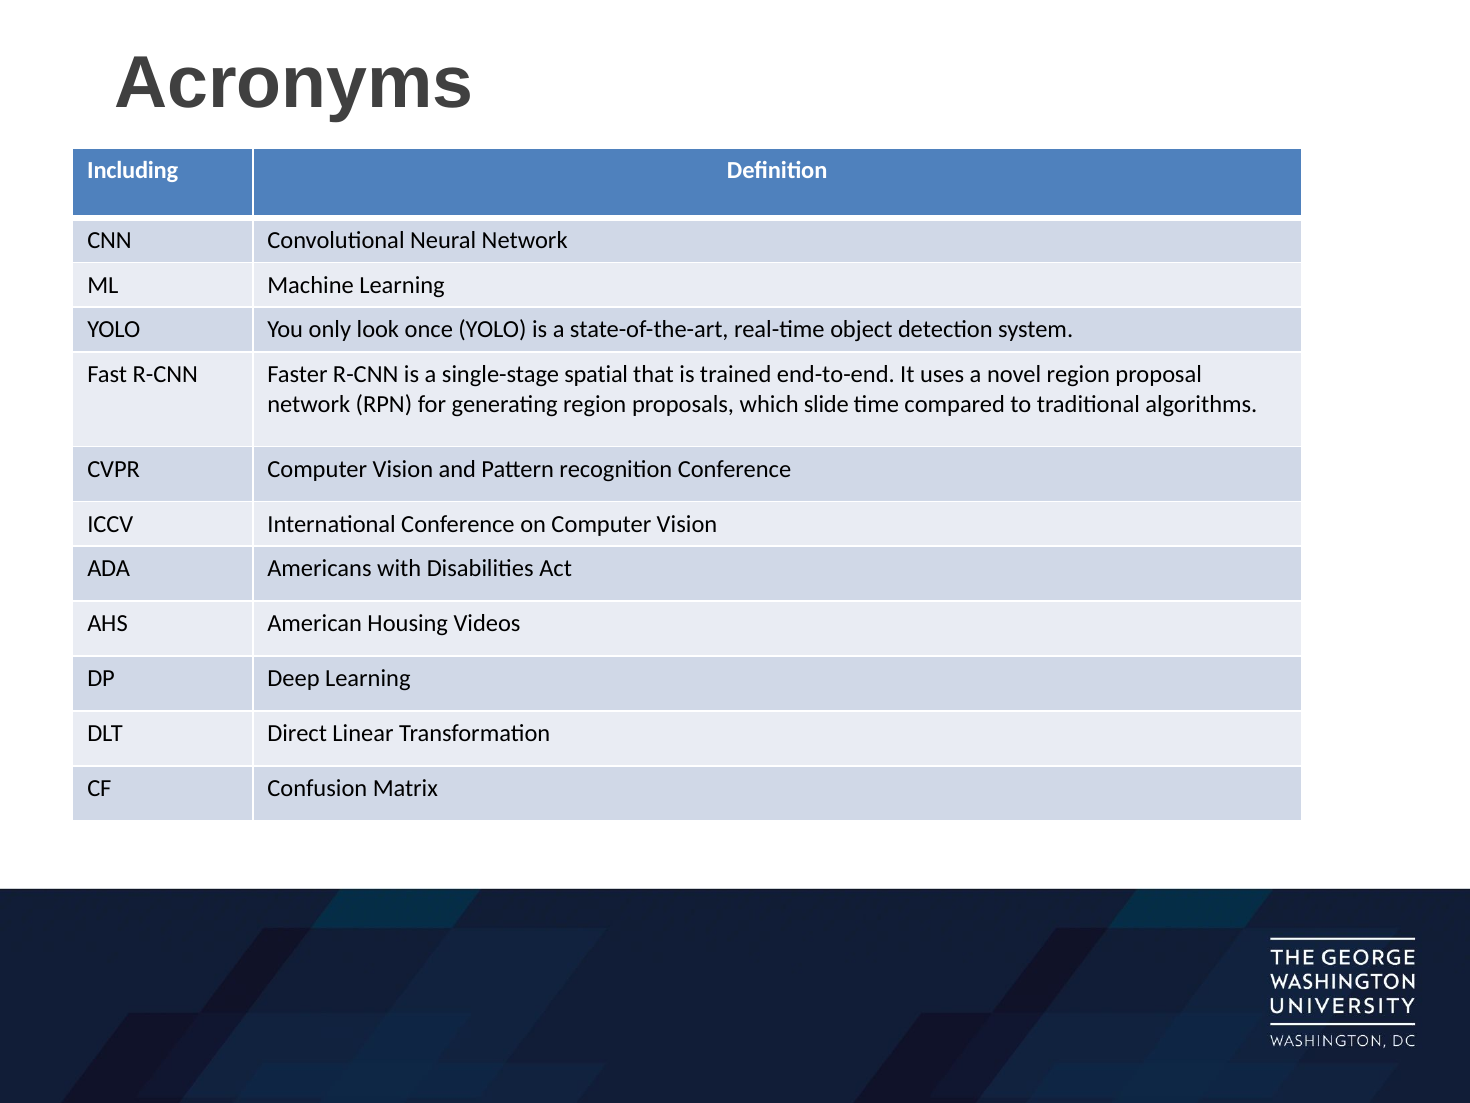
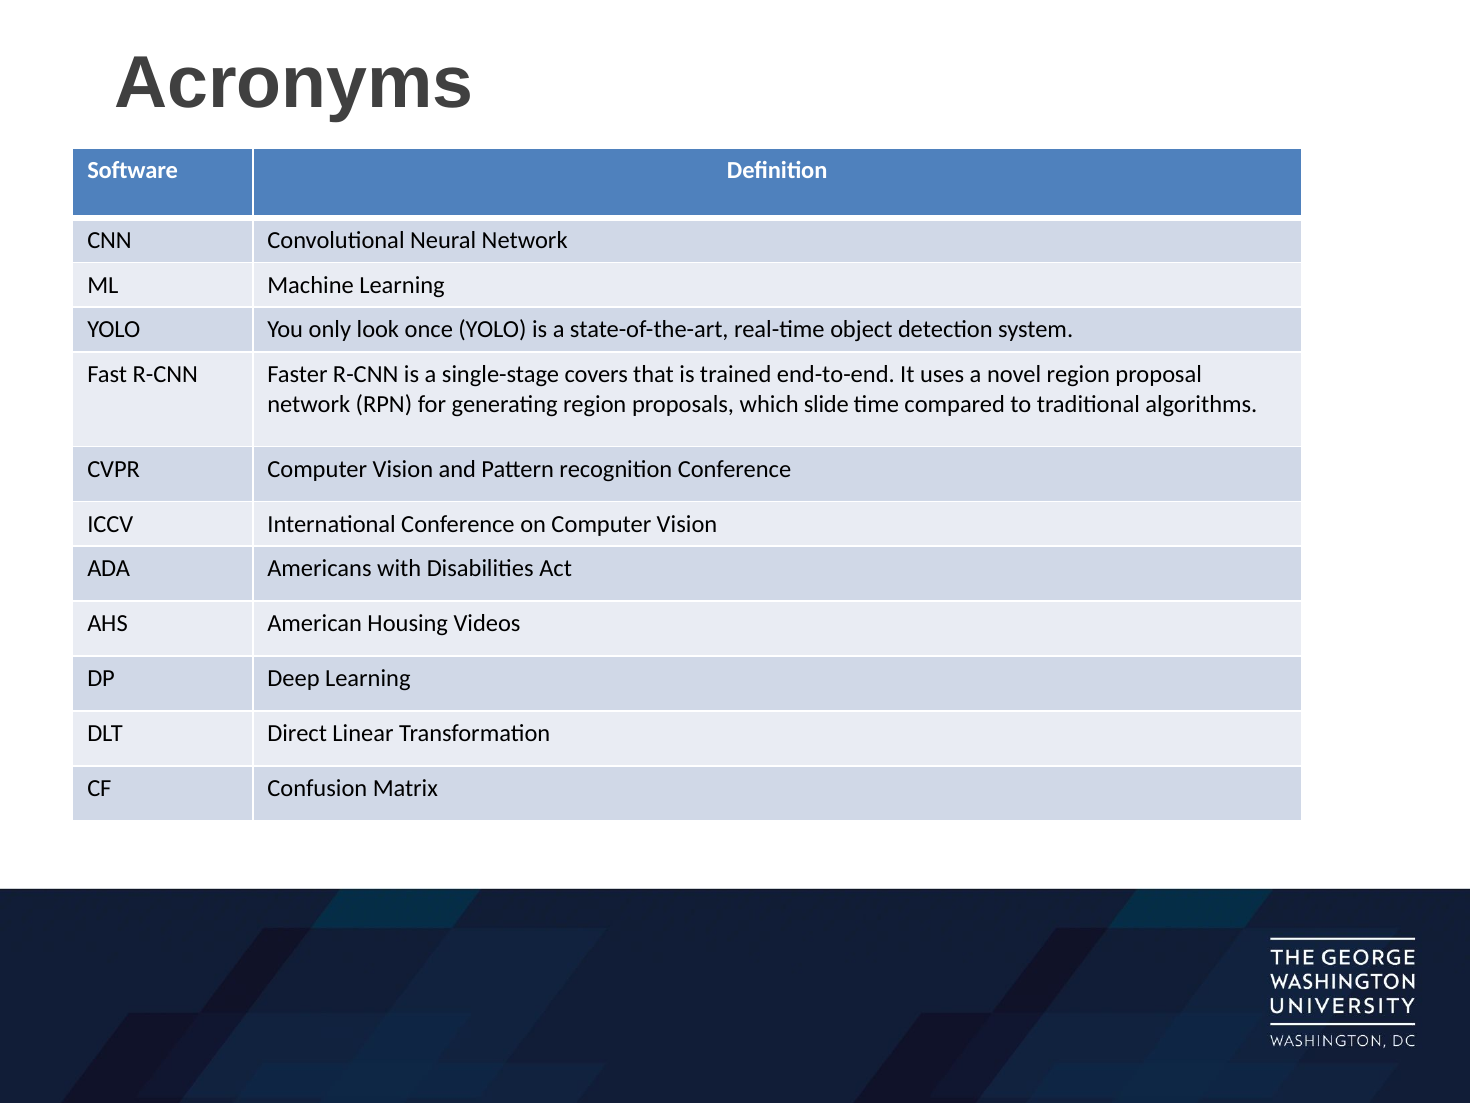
Including: Including -> Software
spatial: spatial -> covers
